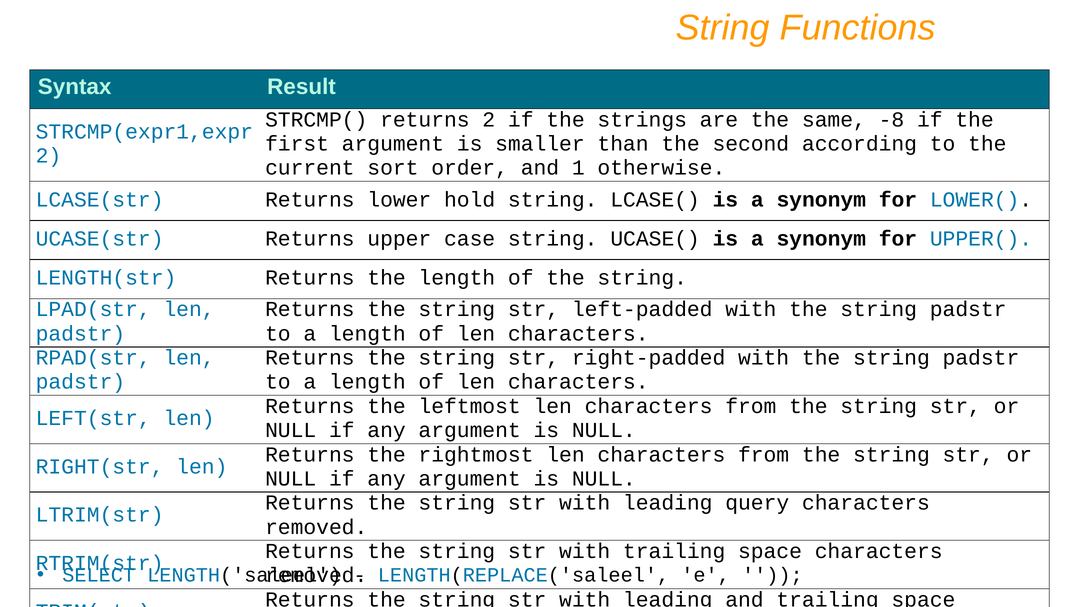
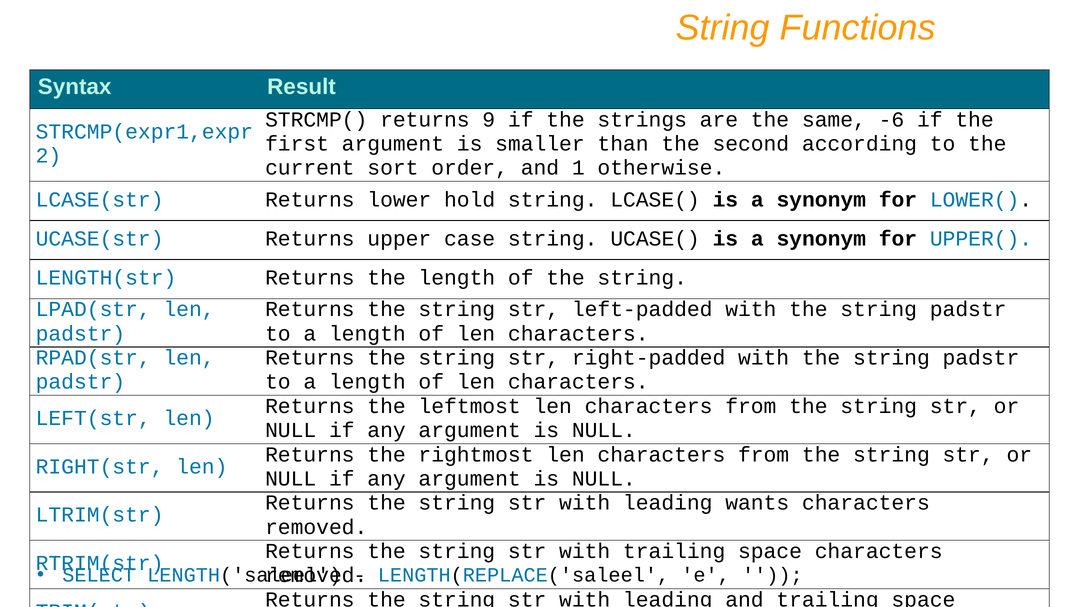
returns 2: 2 -> 9
-8: -8 -> -6
query: query -> wants
